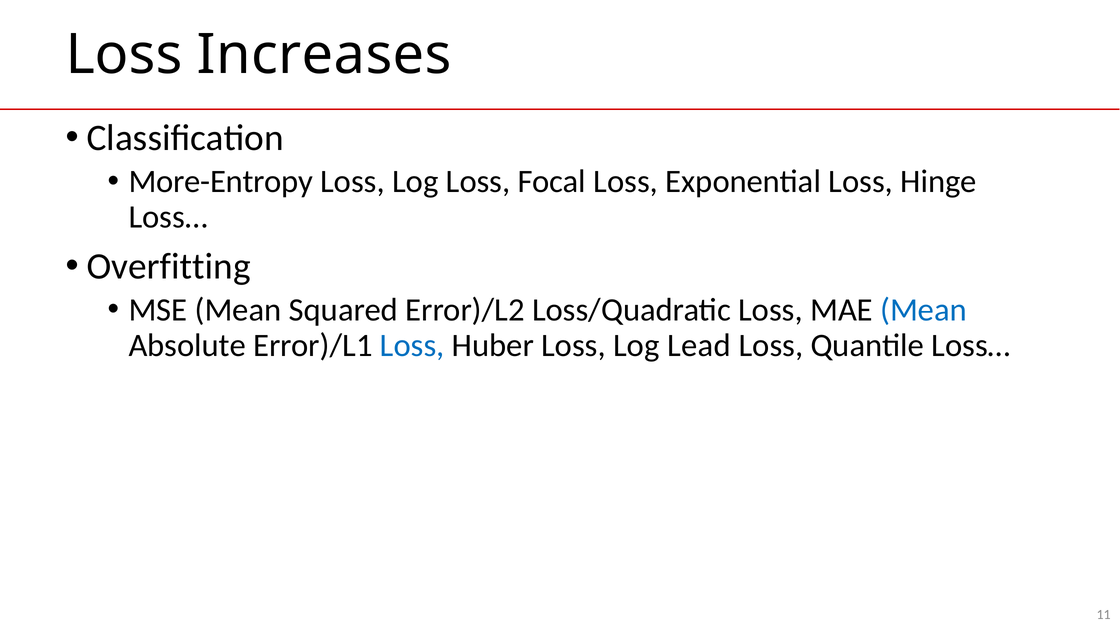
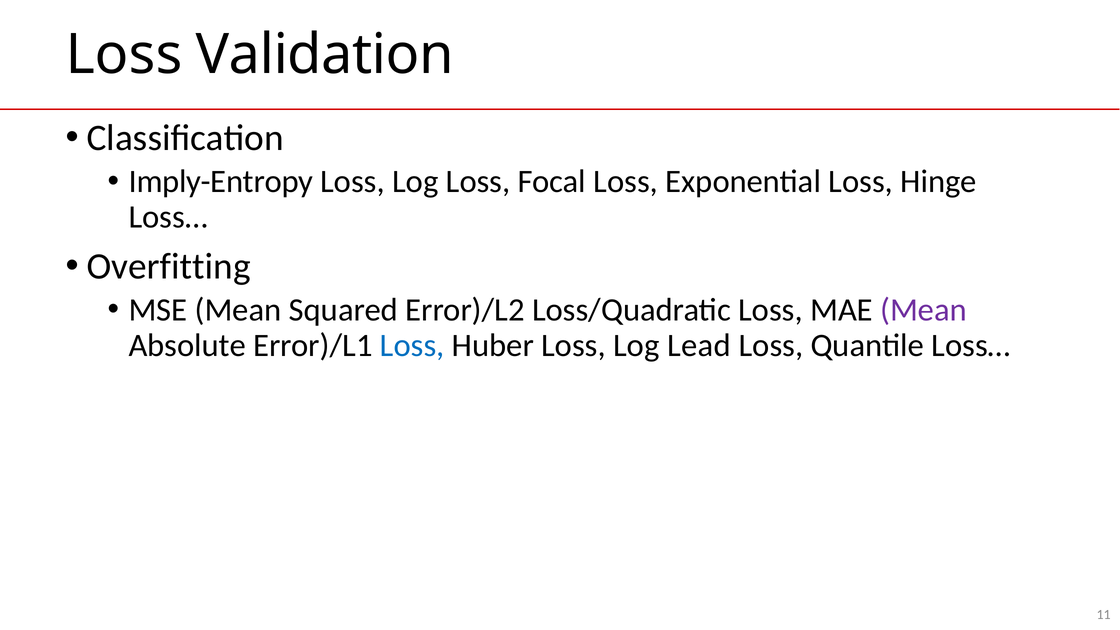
Increases: Increases -> Validation
More-Entropy: More-Entropy -> Imply-Entropy
Mean at (924, 310) colour: blue -> purple
